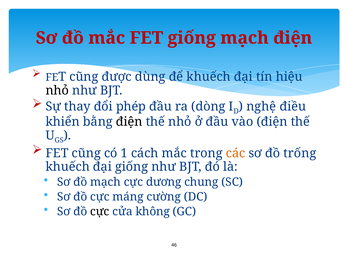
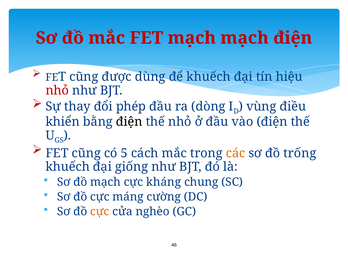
FET giống: giống -> mạch
nhỏ at (57, 90) colour: black -> red
nghệ: nghệ -> vùng
1: 1 -> 5
dương: dương -> kháng
cực at (100, 212) colour: black -> orange
không: không -> nghèo
